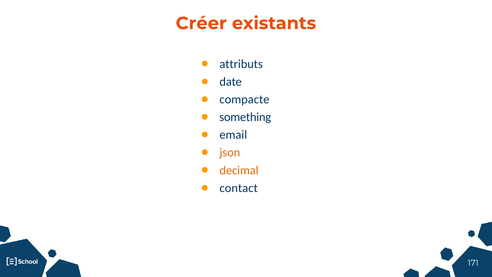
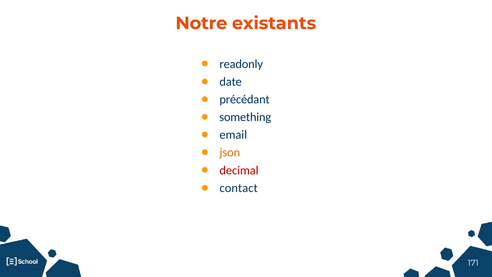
Créer: Créer -> Notre
attributs: attributs -> readonly
compacte: compacte -> précédant
decimal colour: orange -> red
